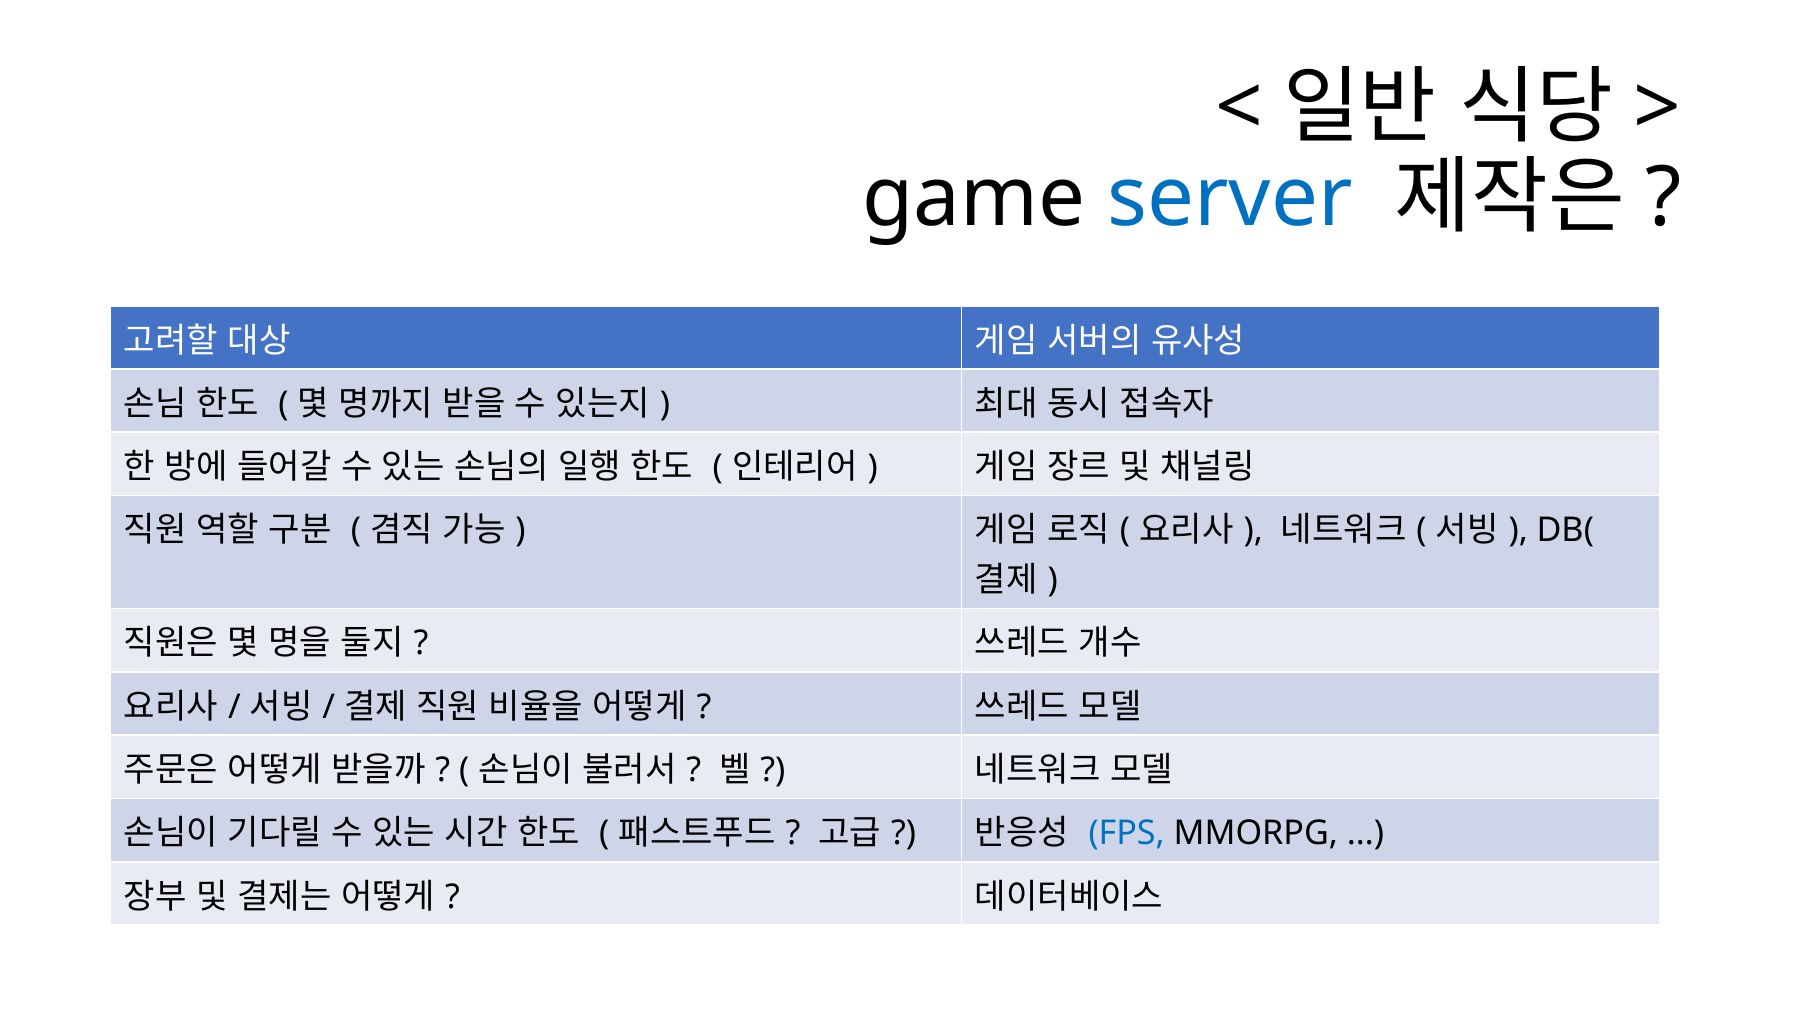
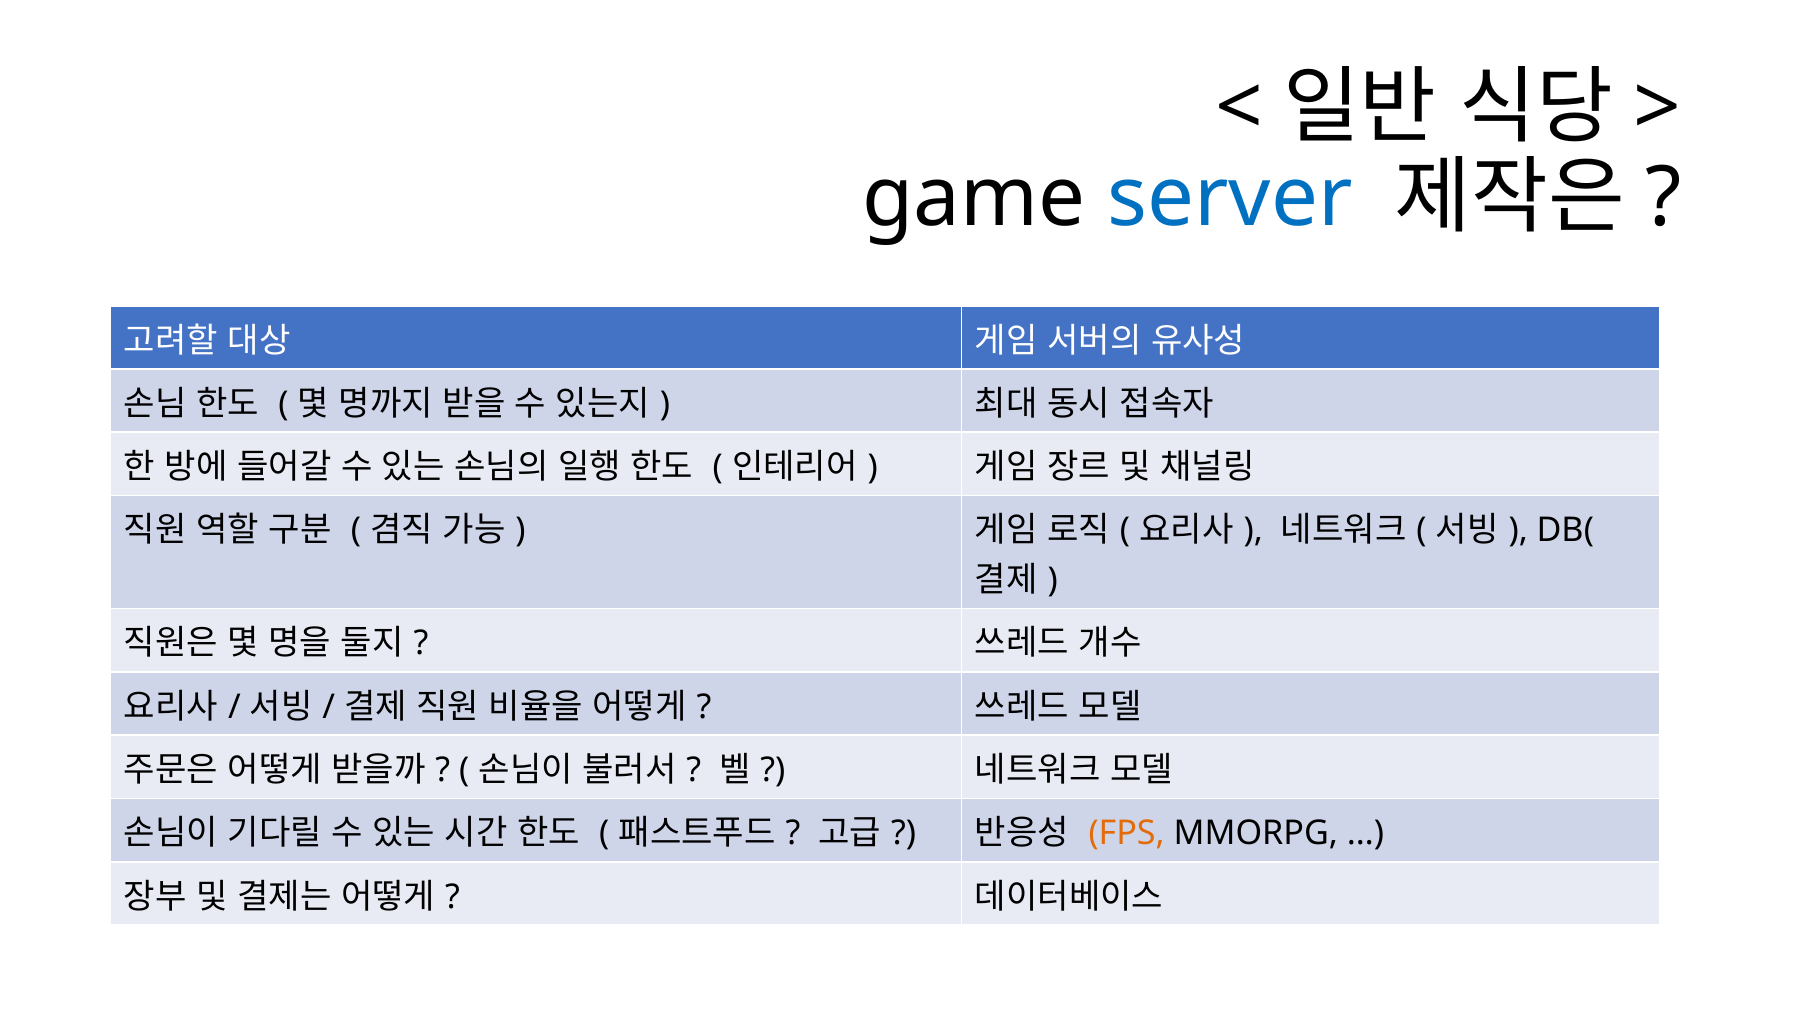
FPS colour: blue -> orange
